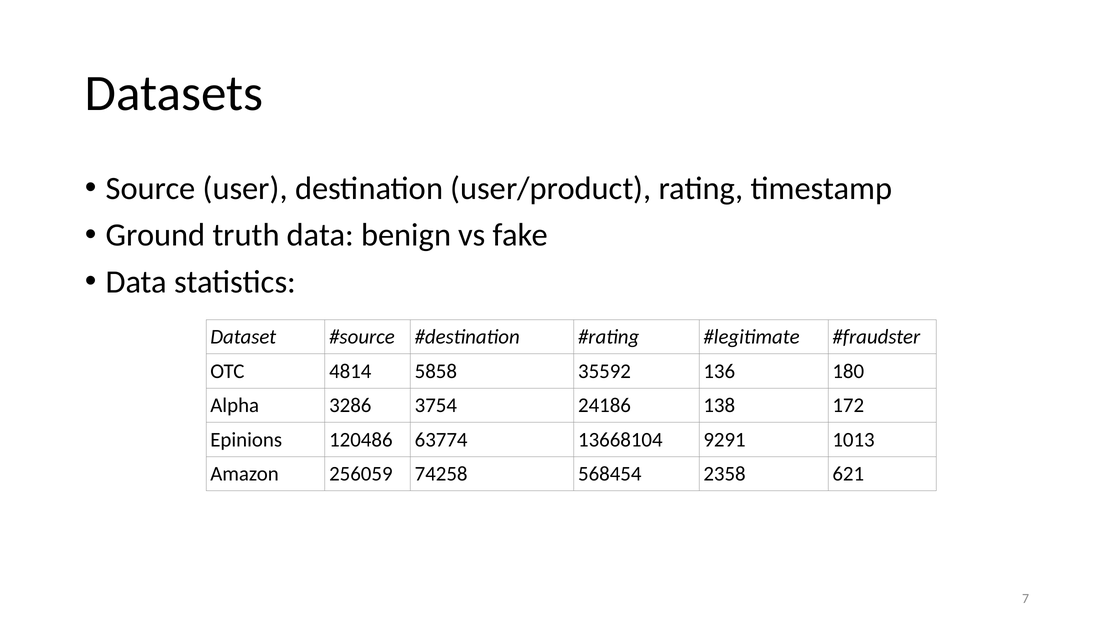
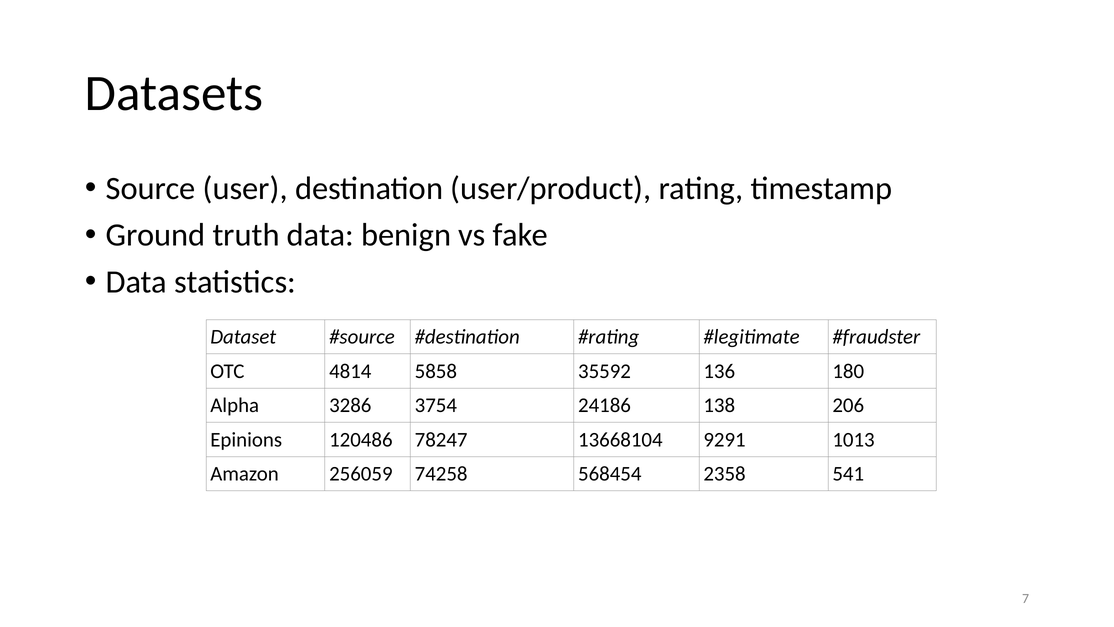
172: 172 -> 206
63774: 63774 -> 78247
621: 621 -> 541
